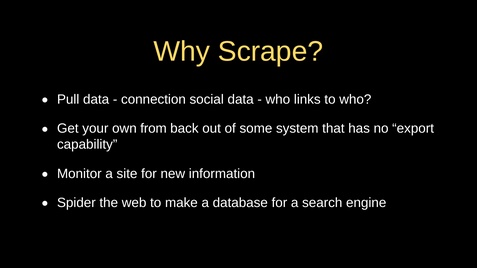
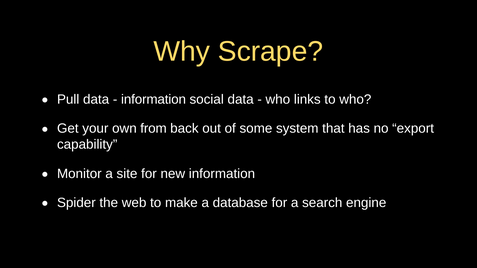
connection at (153, 99): connection -> information
